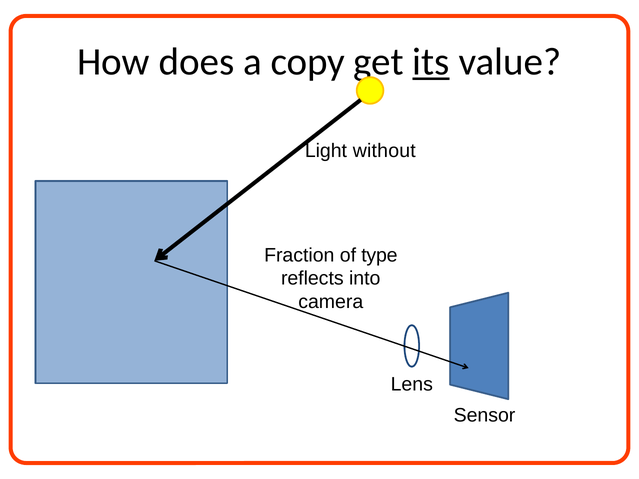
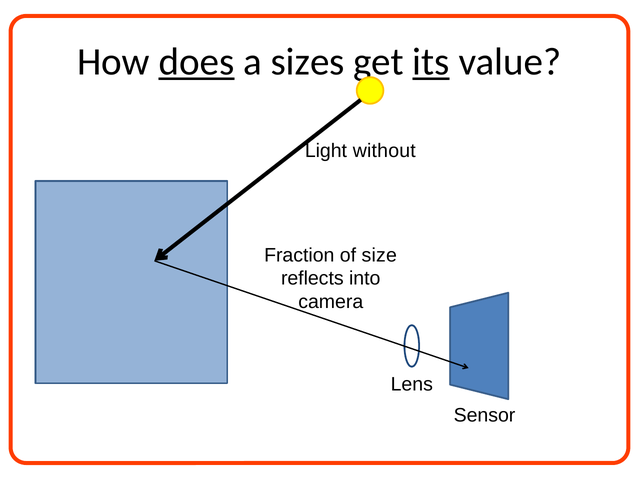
does underline: none -> present
copy: copy -> sizes
type: type -> size
